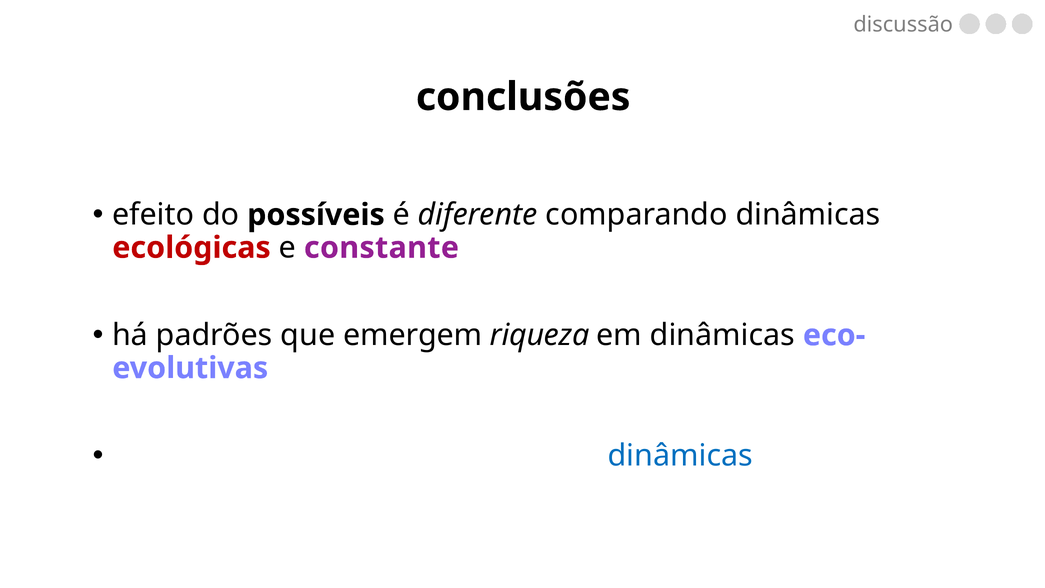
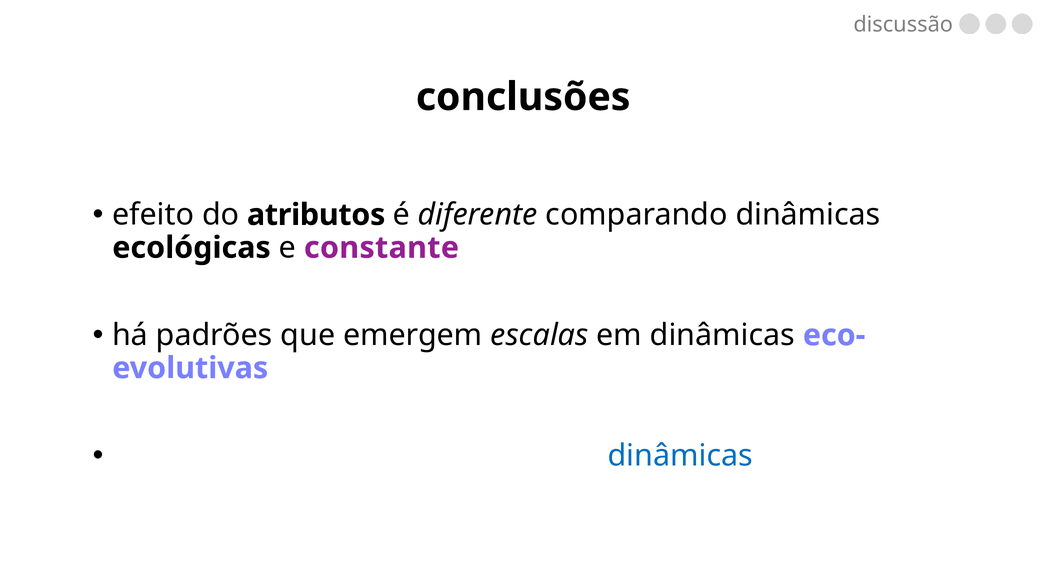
possíveis: possíveis -> atributos
ecológicas colour: red -> black
riqueza: riqueza -> escalas
